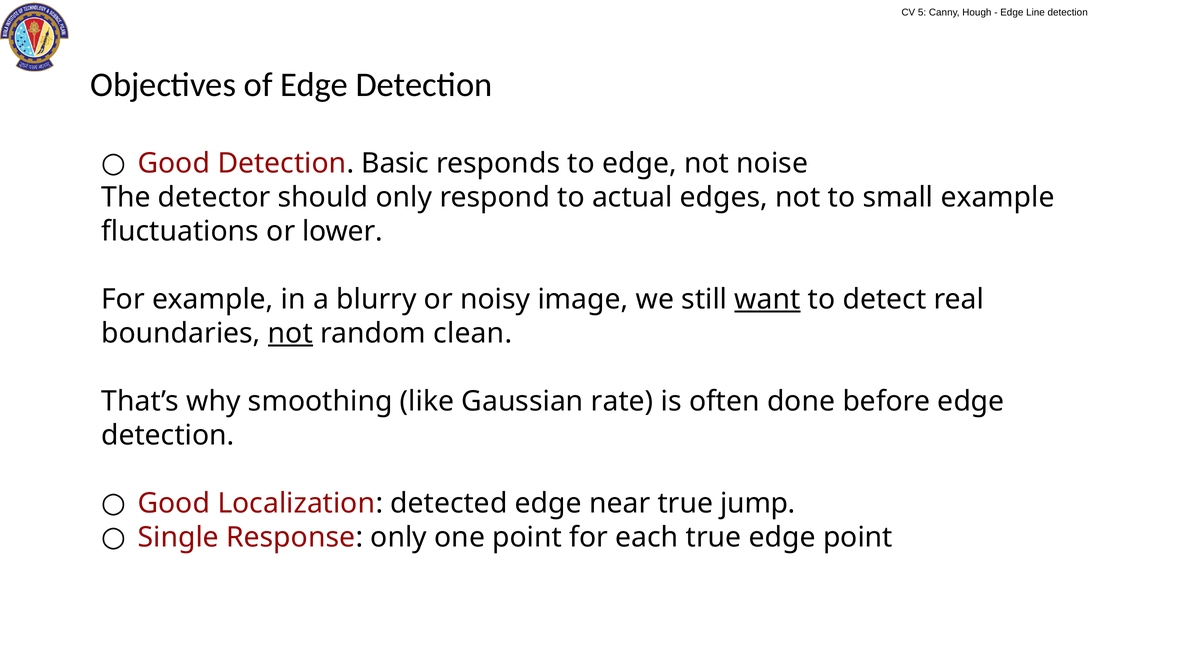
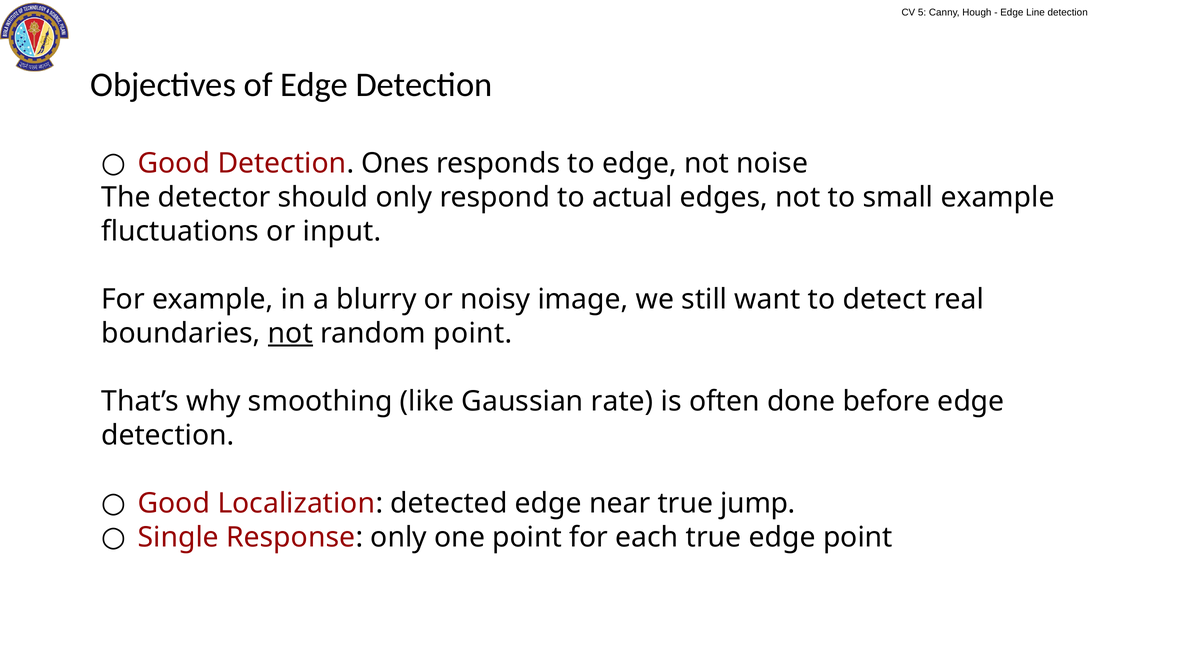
Basic: Basic -> Ones
lower: lower -> input
want underline: present -> none
random clean: clean -> point
